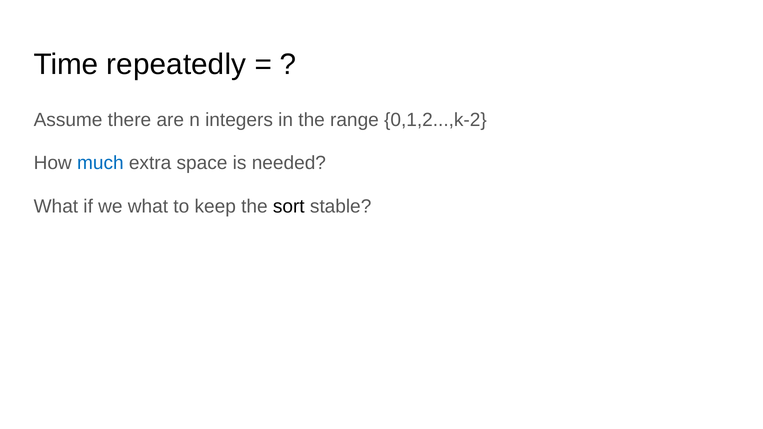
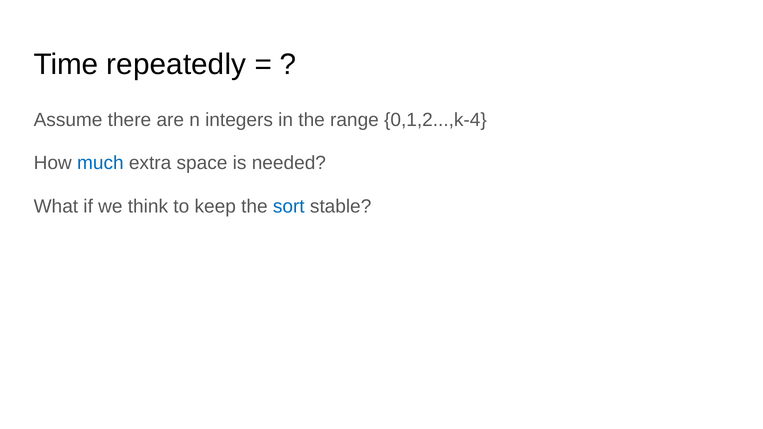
0,1,2...,k-2: 0,1,2...,k-2 -> 0,1,2...,k-4
we what: what -> think
sort colour: black -> blue
